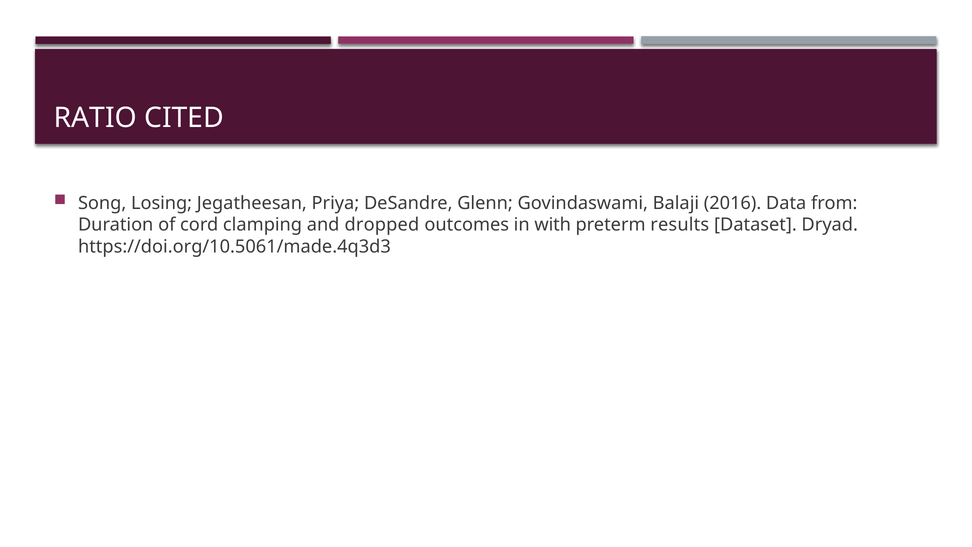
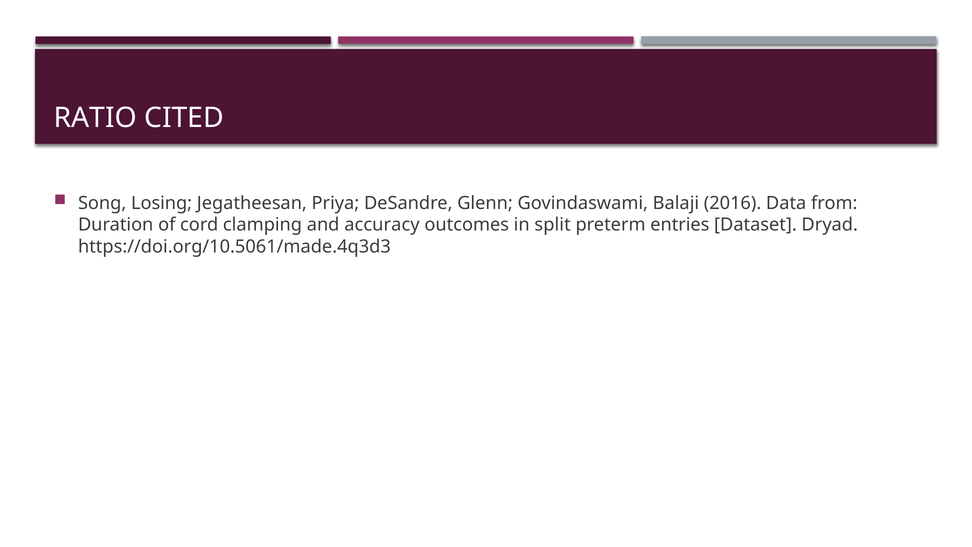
dropped: dropped -> accuracy
with: with -> split
results: results -> entries
